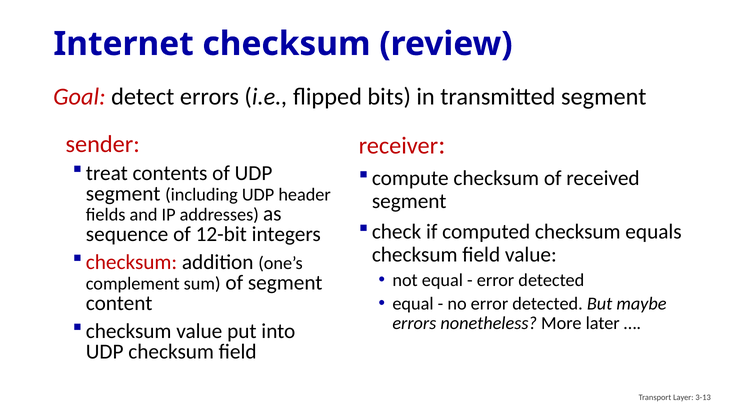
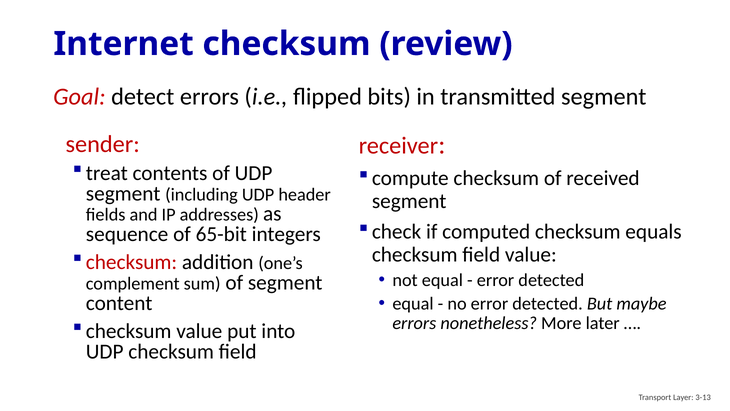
12-bit: 12-bit -> 65-bit
